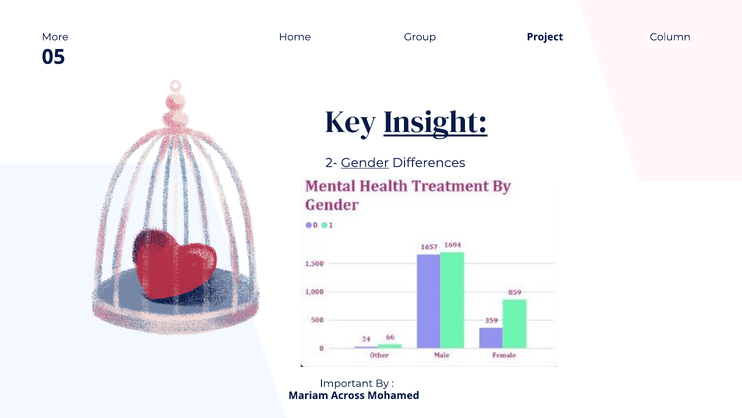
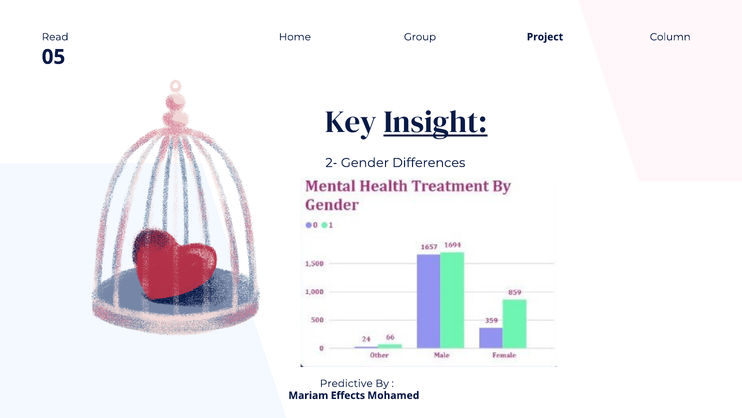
More: More -> Read
Gender underline: present -> none
Important: Important -> Predictive
Across: Across -> Effects
